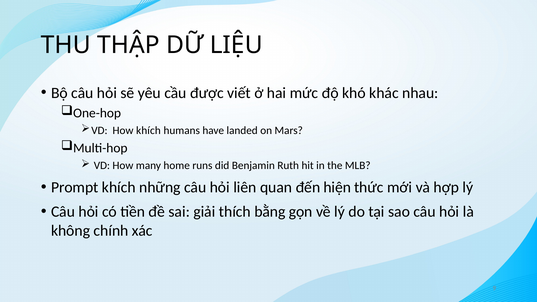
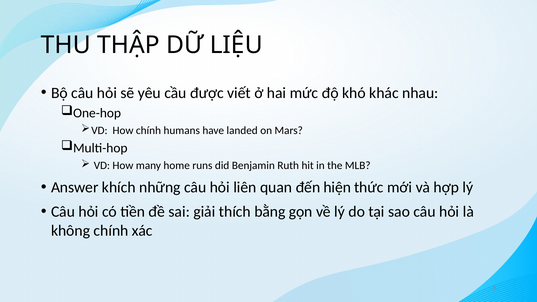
How khích: khích -> chính
Prompt: Prompt -> Answer
